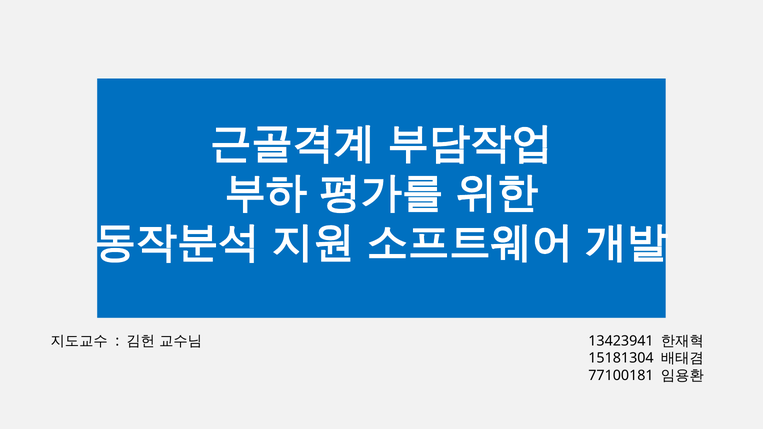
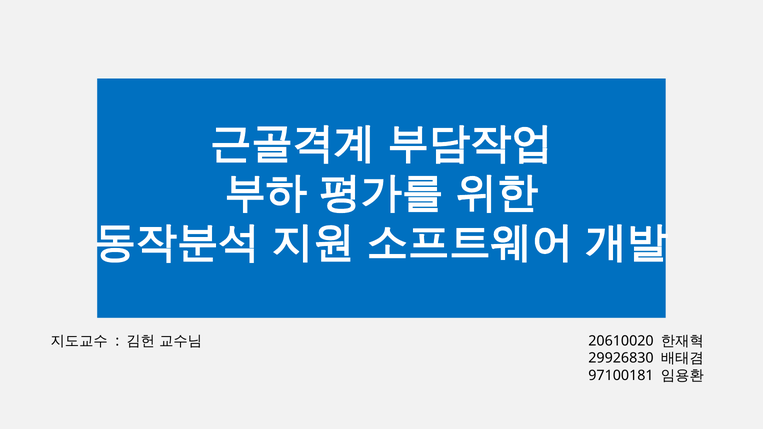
13423941: 13423941 -> 20610020
15181304: 15181304 -> 29926830
77100181: 77100181 -> 97100181
